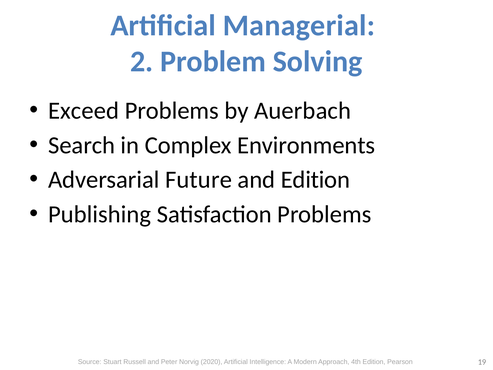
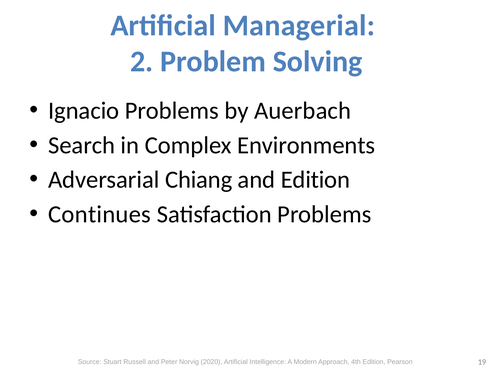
Exceed: Exceed -> Ignacio
Future: Future -> Chiang
Publishing: Publishing -> Continues
